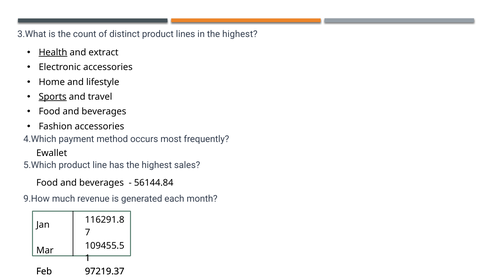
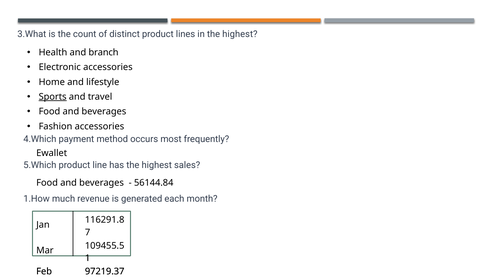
Health underline: present -> none
extract: extract -> branch
9.How: 9.How -> 1.How
